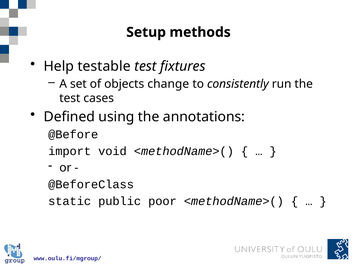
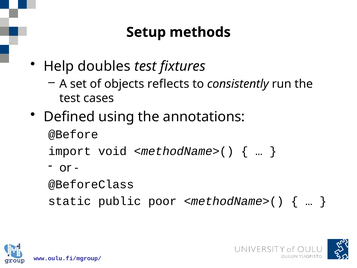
testable: testable -> doubles
change: change -> reflects
